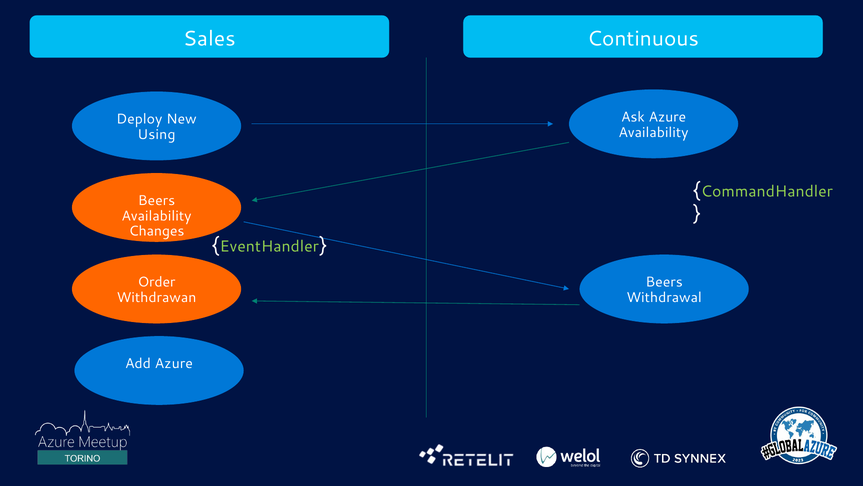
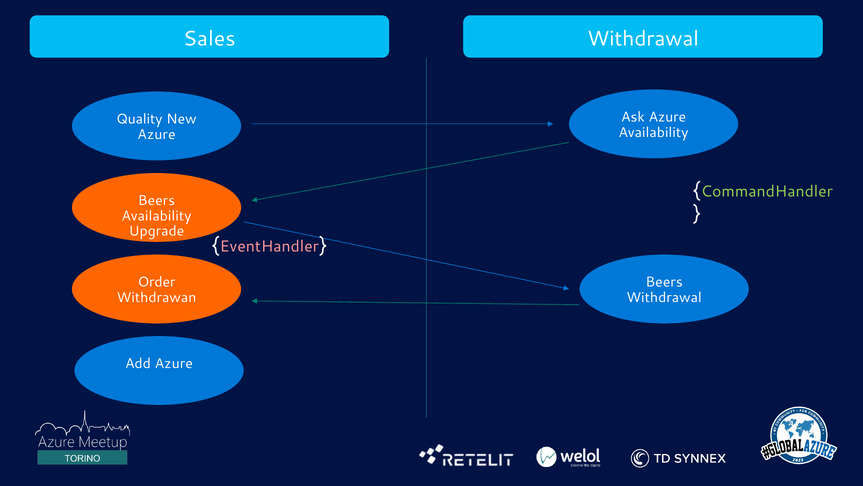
Sales Continuous: Continuous -> Withdrawal
Deploy: Deploy -> Quality
Using at (156, 134): Using -> Azure
Changes: Changes -> Upgrade
EventHandler colour: light green -> pink
